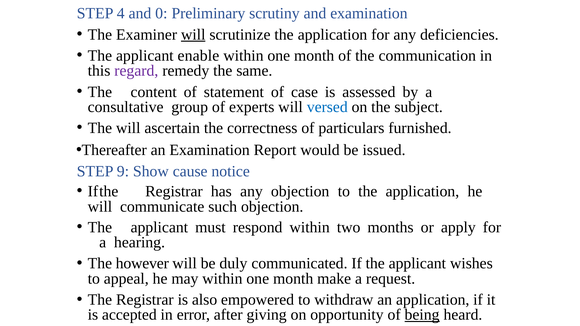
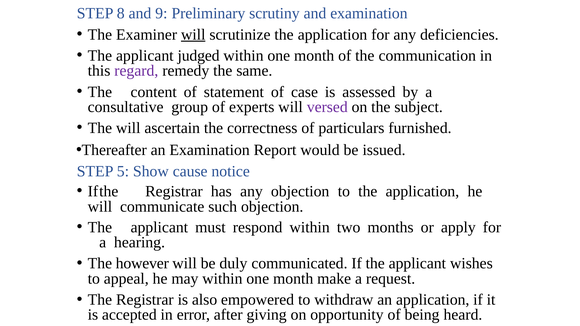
4: 4 -> 8
0: 0 -> 9
enable: enable -> judged
versed colour: blue -> purple
9: 9 -> 5
being underline: present -> none
